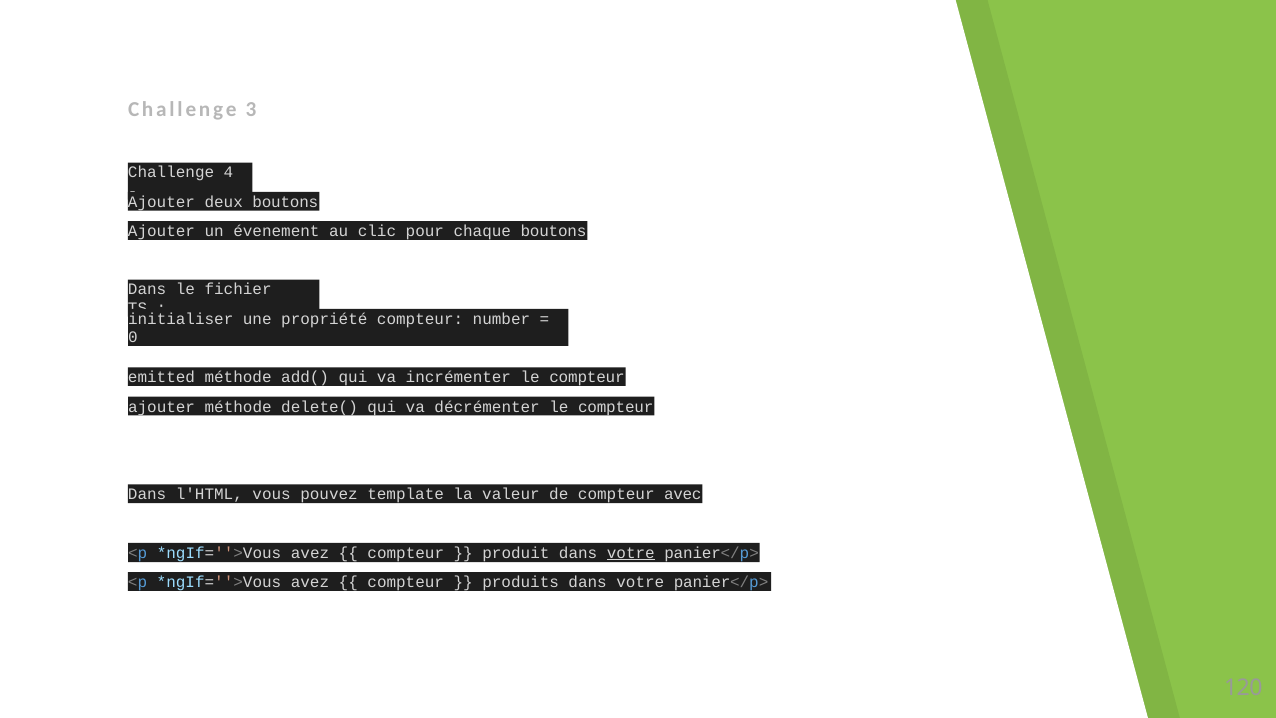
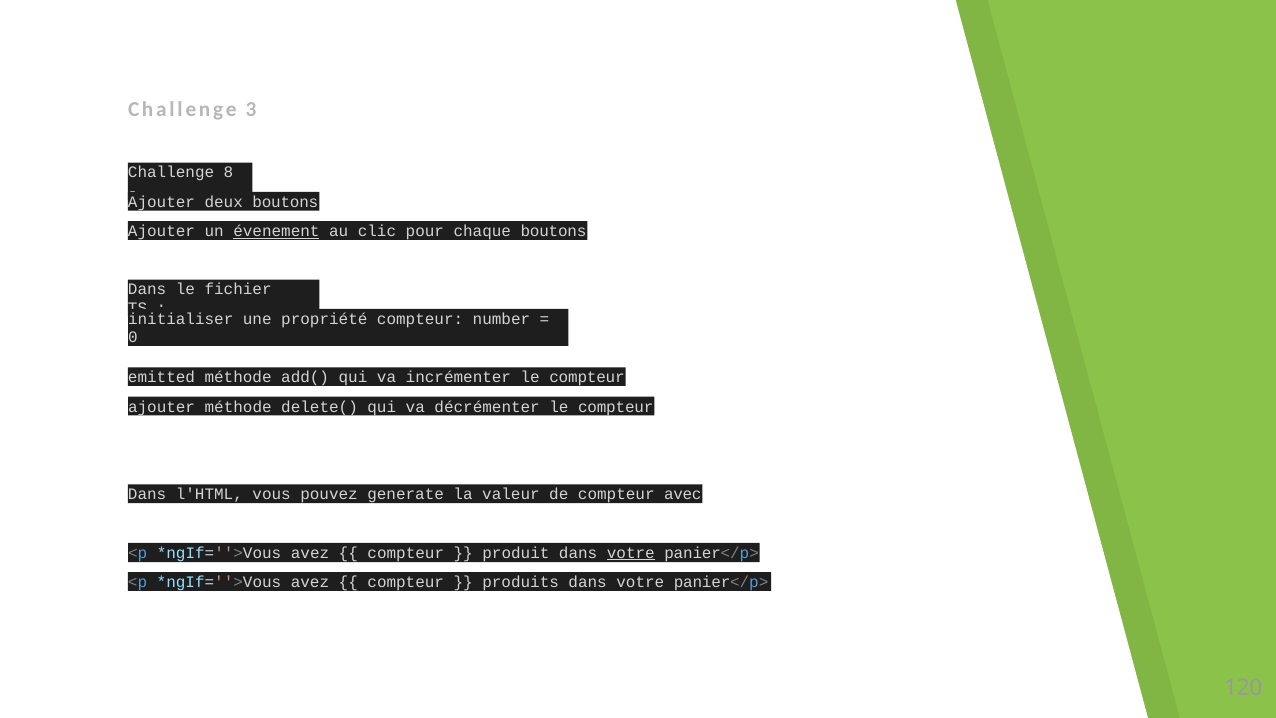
4: 4 -> 8
évenement underline: none -> present
template: template -> generate
